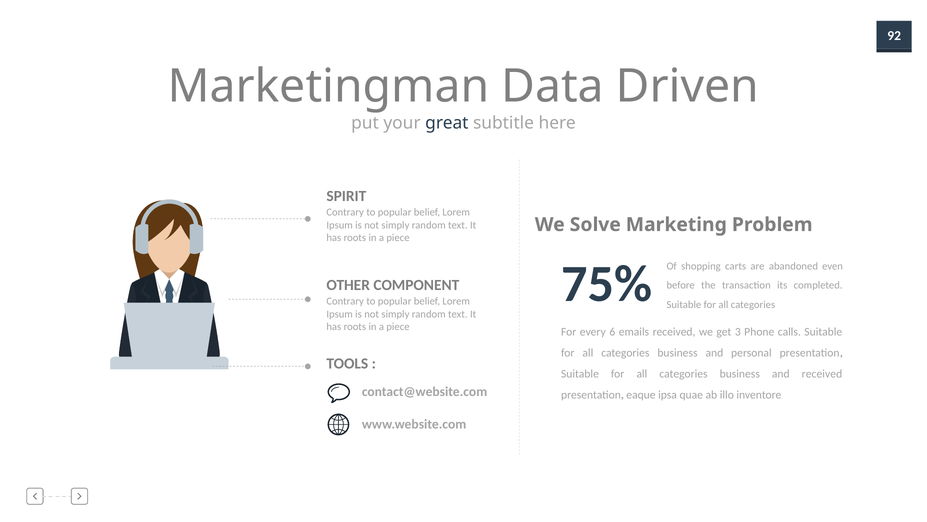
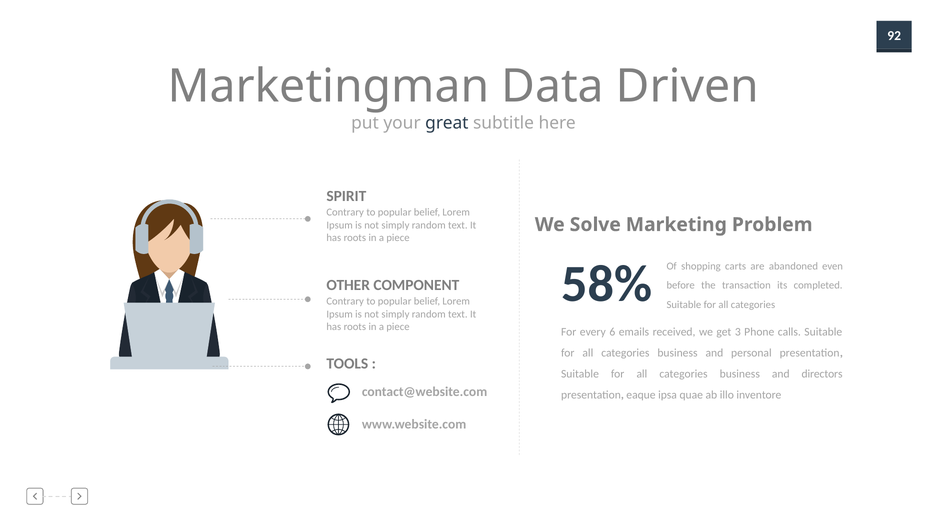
75%: 75% -> 58%
and received: received -> directors
